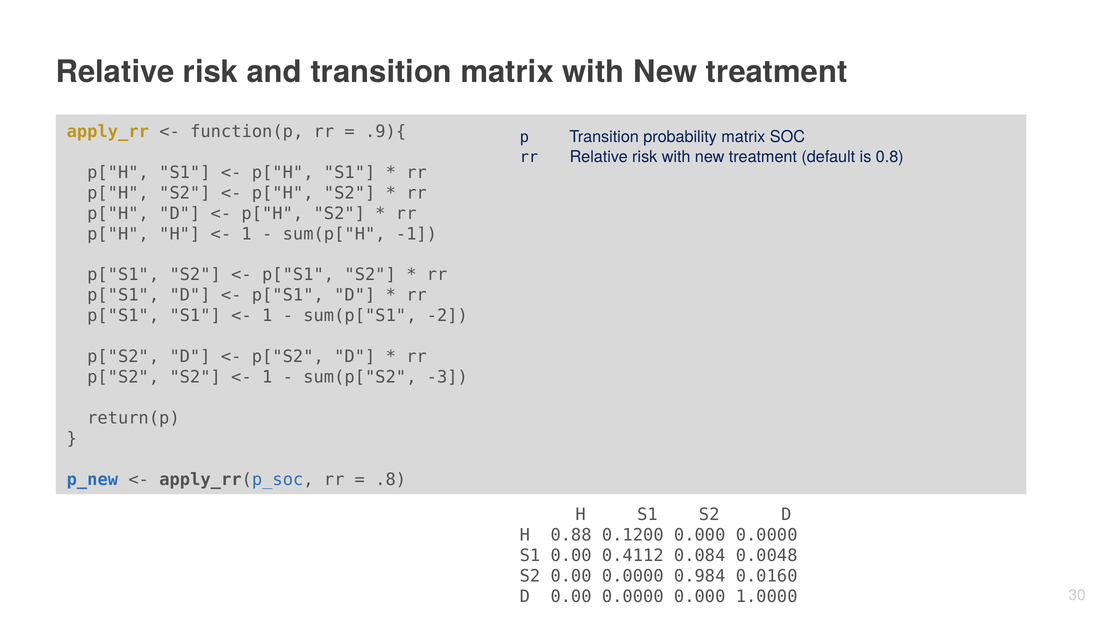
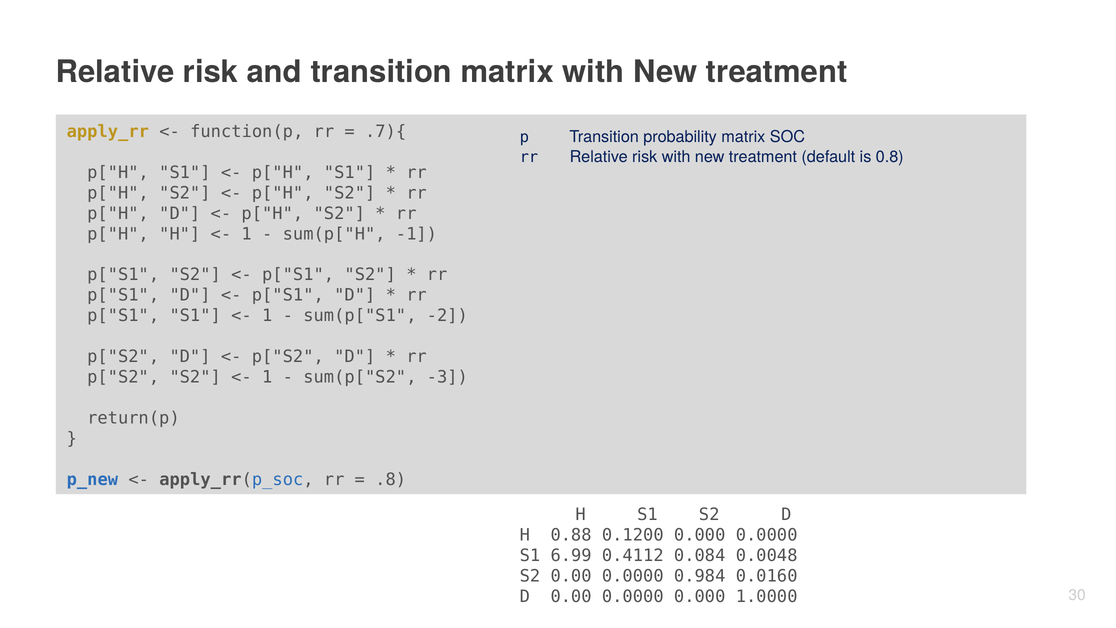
.9){: .9){ -> .7){
S1 0.00: 0.00 -> 6.99
